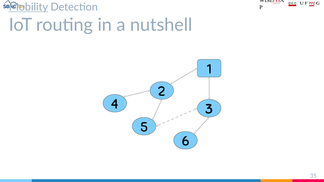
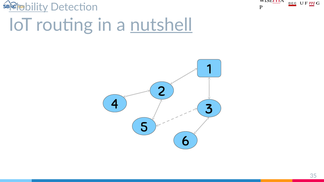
nutshell underline: none -> present
